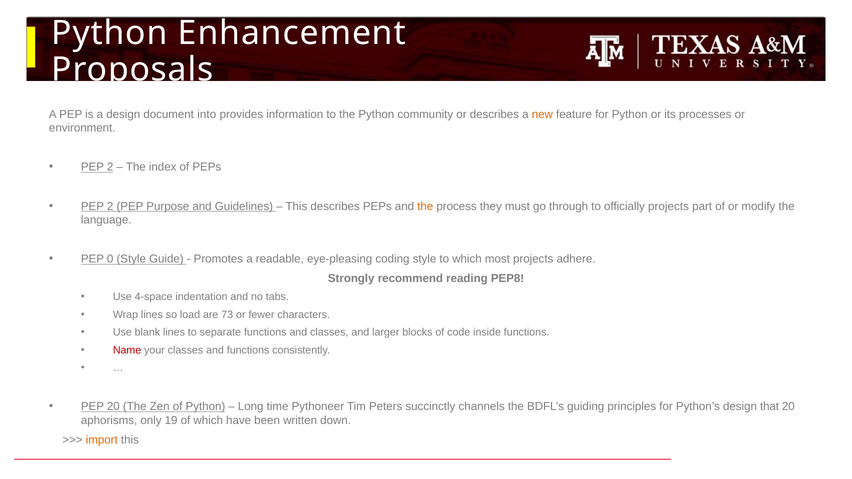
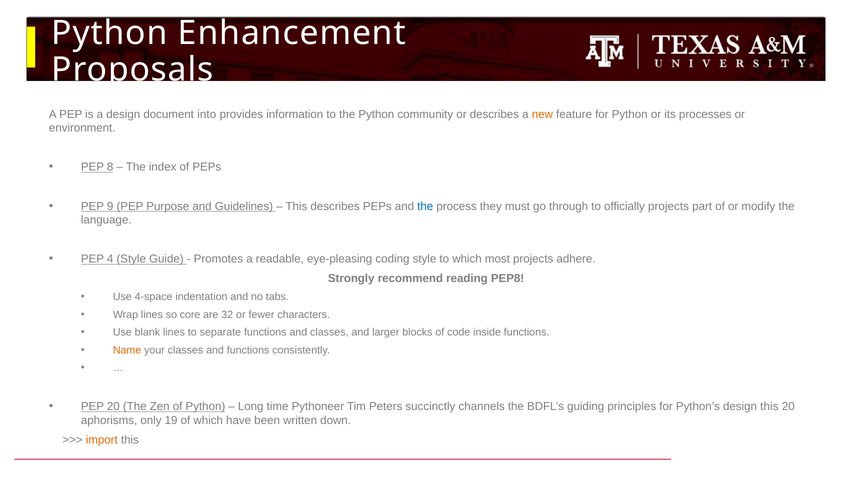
2 at (110, 167): 2 -> 8
2 at (110, 206): 2 -> 9
the at (425, 206) colour: orange -> blue
0: 0 -> 4
load: load -> core
73: 73 -> 32
Name colour: red -> orange
design that: that -> this
